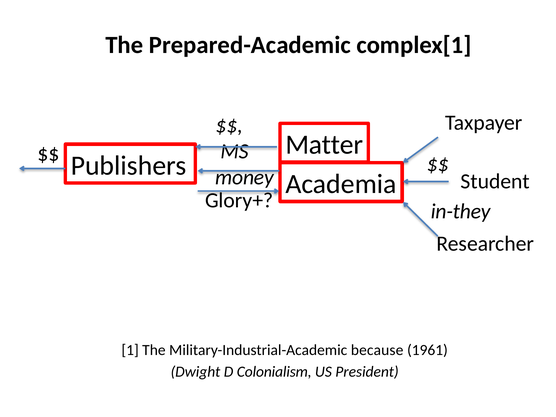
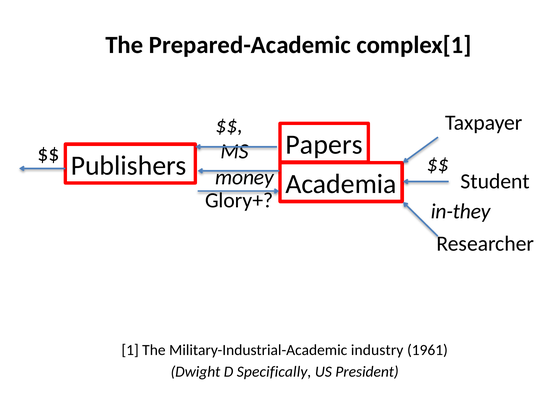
Matter: Matter -> Papers
because: because -> industry
Colonialism: Colonialism -> Specifically
